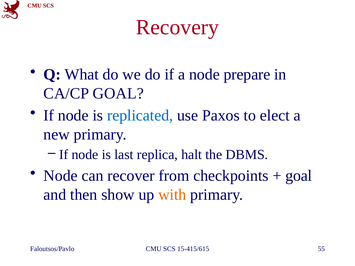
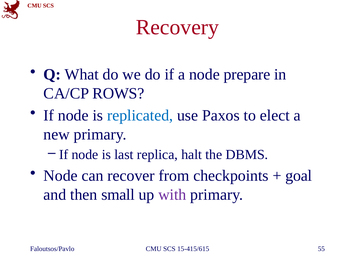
CA/CP GOAL: GOAL -> ROWS
show: show -> small
with colour: orange -> purple
